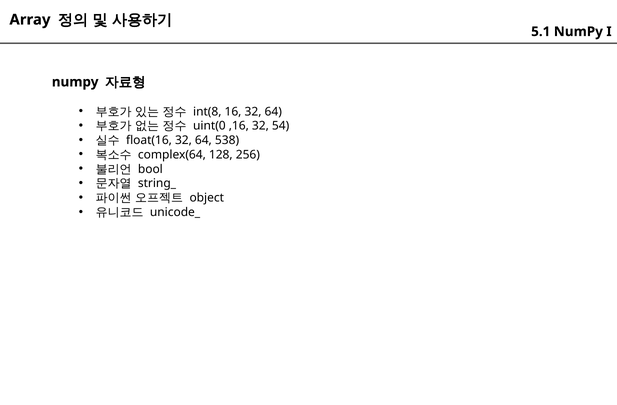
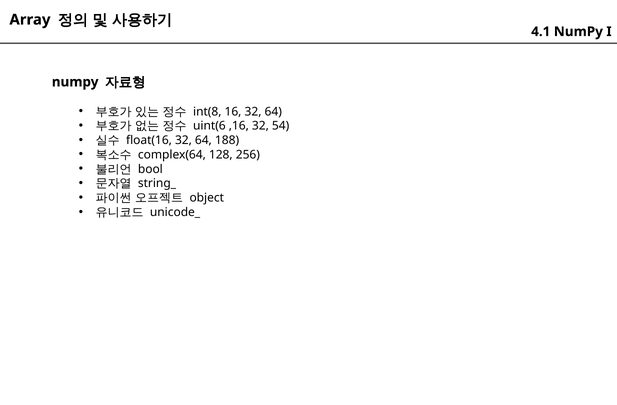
5.1: 5.1 -> 4.1
uint(0: uint(0 -> uint(6
538: 538 -> 188
